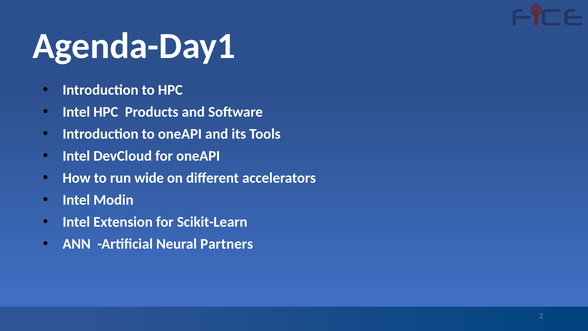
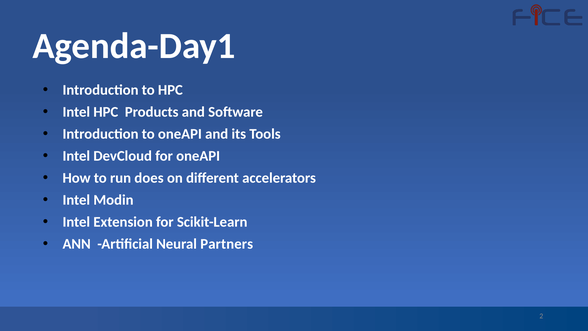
wide: wide -> does
